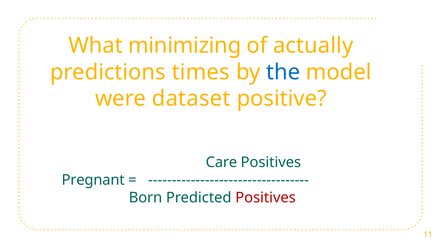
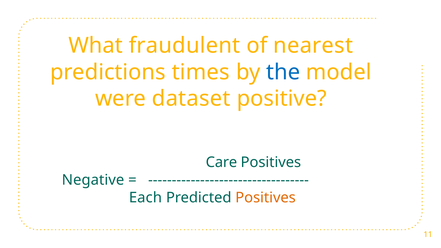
minimizing: minimizing -> fraudulent
actually: actually -> nearest
Pregnant: Pregnant -> Negative
Born: Born -> Each
Positives at (266, 198) colour: red -> orange
